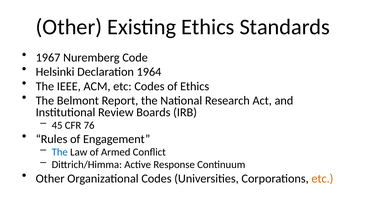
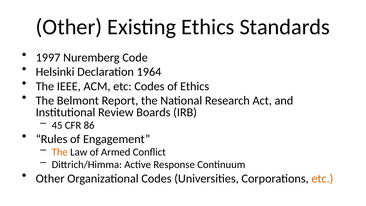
1967: 1967 -> 1997
76: 76 -> 86
The at (60, 152) colour: blue -> orange
